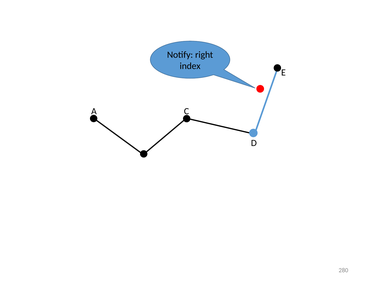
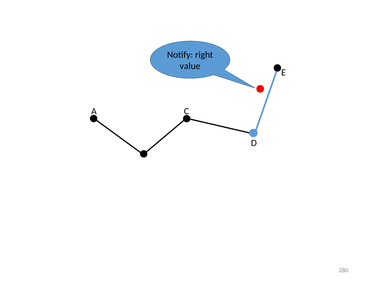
index: index -> value
